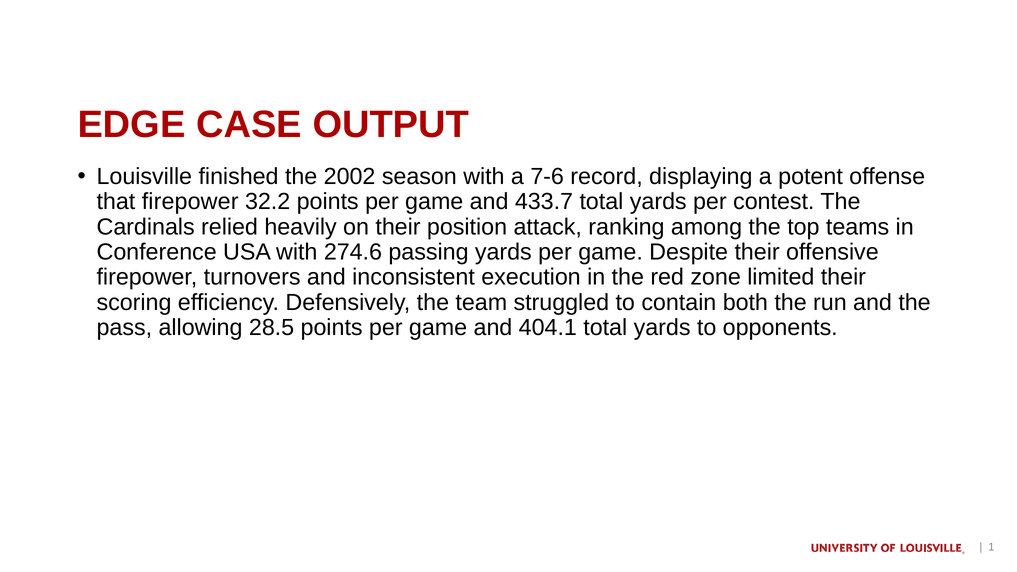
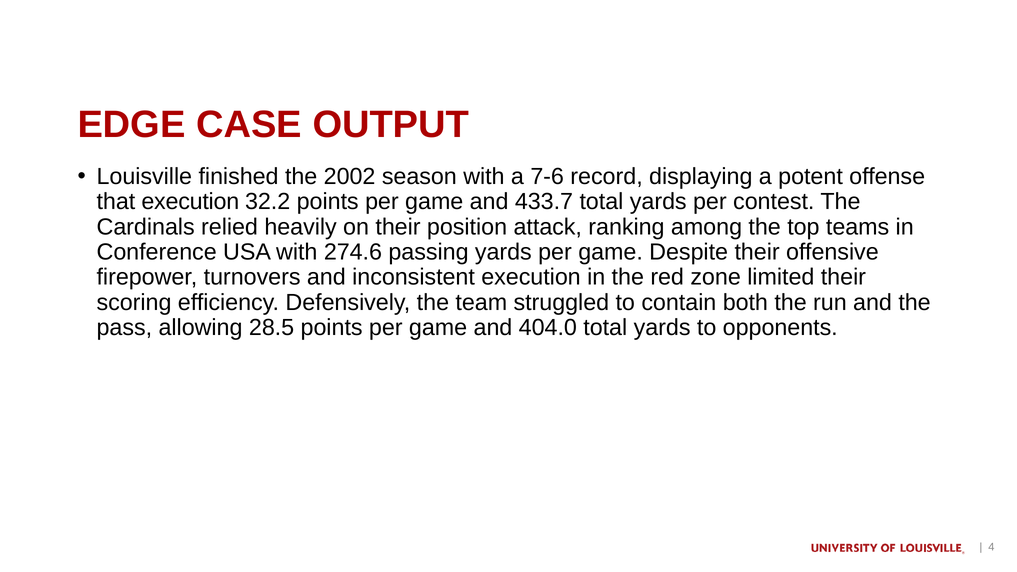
that firepower: firepower -> execution
404.1: 404.1 -> 404.0
1: 1 -> 4
